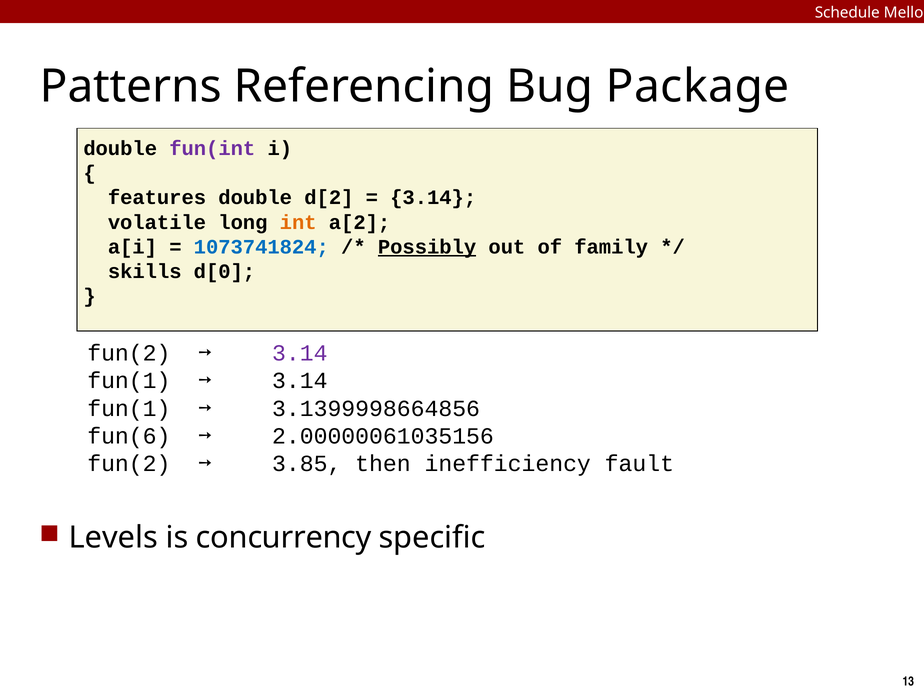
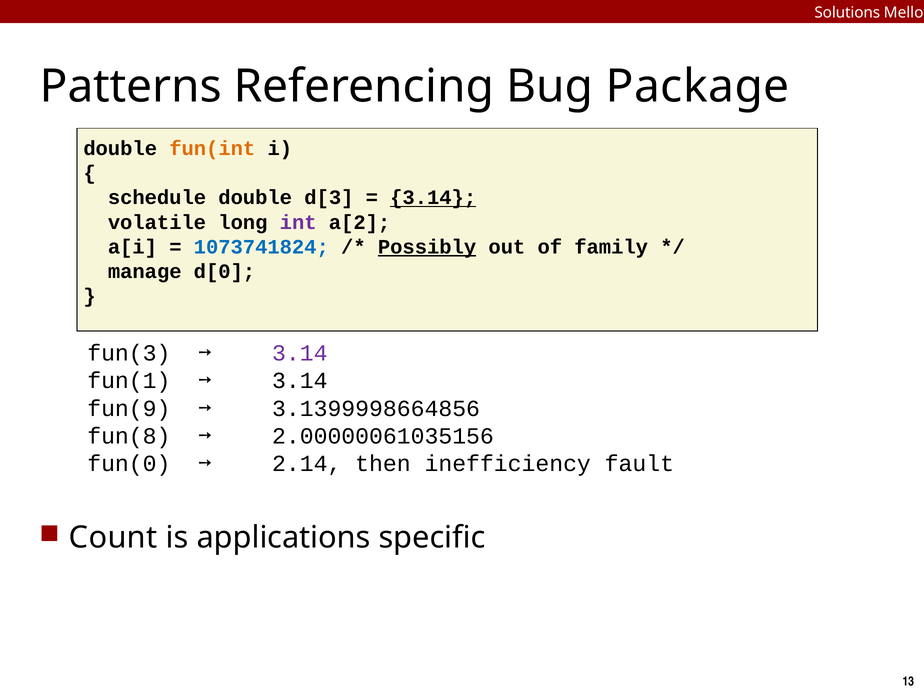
Schedule: Schedule -> Solutions
fun(int colour: purple -> orange
features: features -> schedule
d[2: d[2 -> d[3
3.14 at (433, 198) underline: none -> present
int colour: orange -> purple
skills: skills -> manage
fun(2 at (129, 353): fun(2 -> fun(3
fun(1 at (129, 408): fun(1 -> fun(9
fun(6: fun(6 -> fun(8
fun(2 at (129, 464): fun(2 -> fun(0
3.85: 3.85 -> 2.14
Levels: Levels -> Count
concurrency: concurrency -> applications
